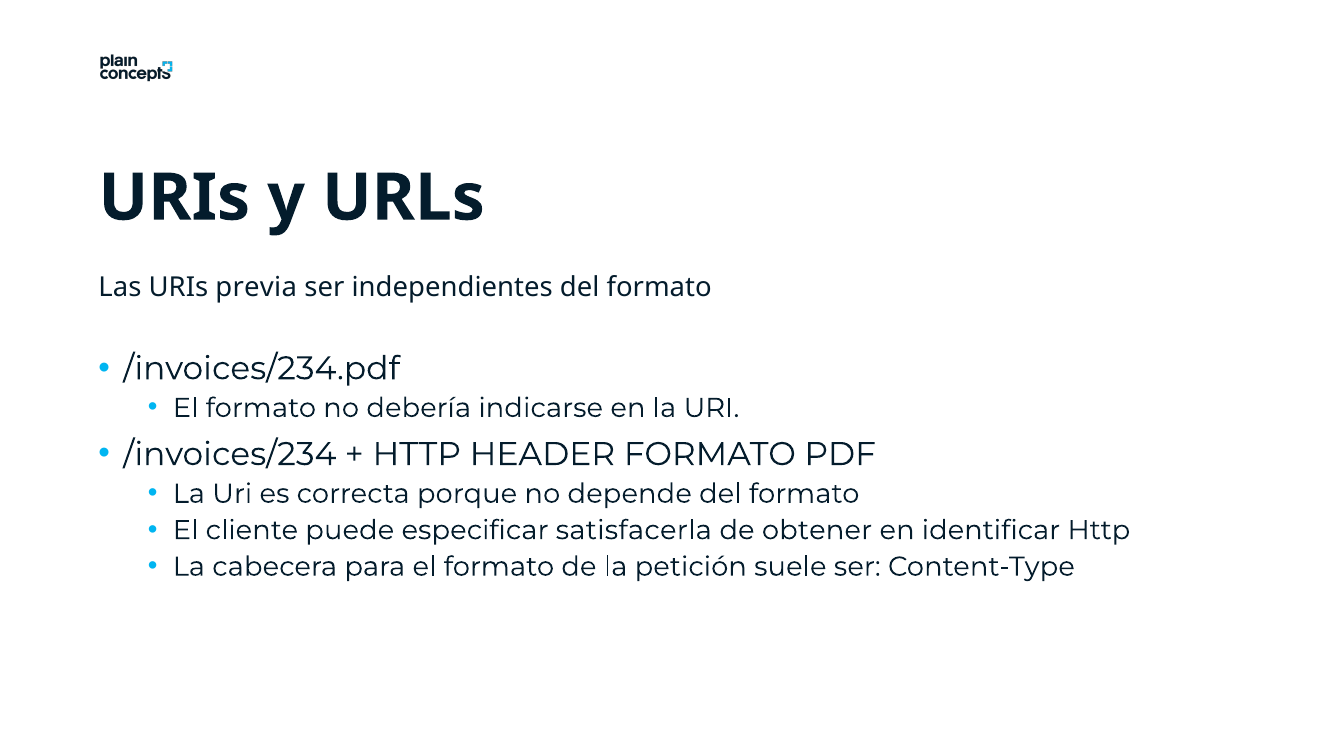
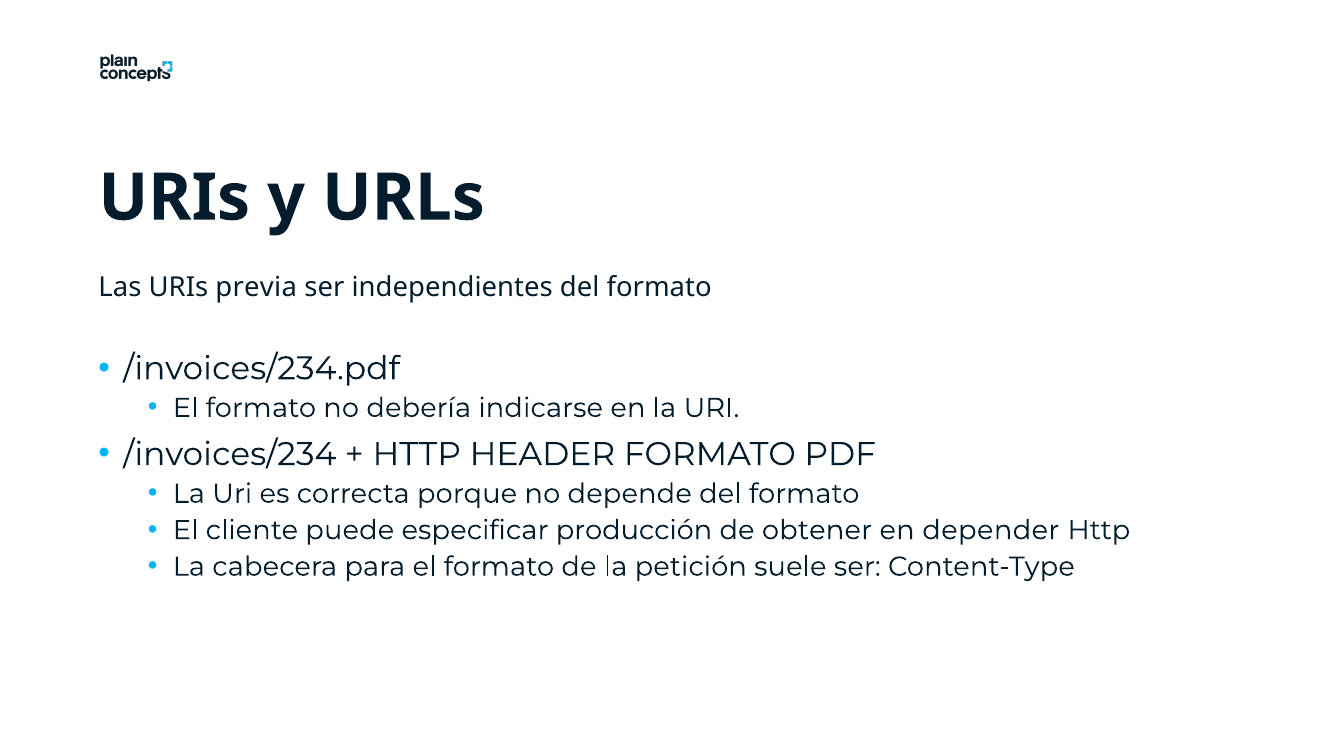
satisfacerla: satisfacerla -> producción
identificar: identificar -> depender
